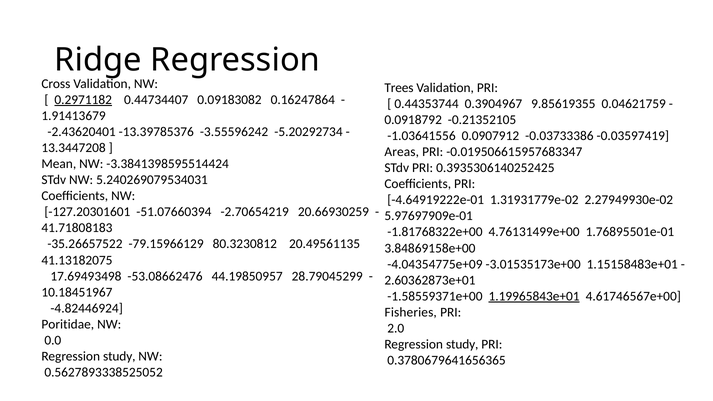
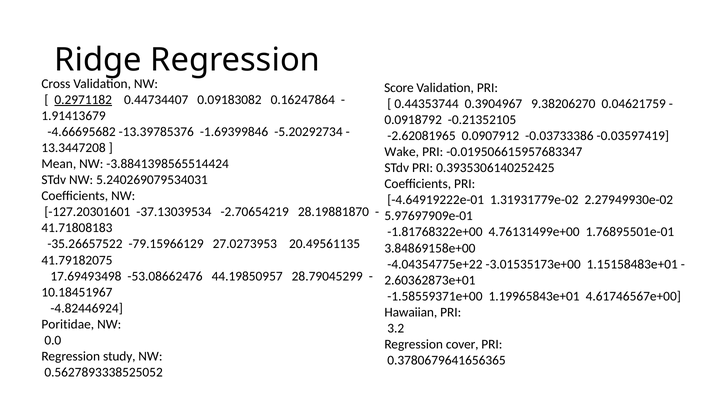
Trees: Trees -> Score
9.85619355: 9.85619355 -> 9.38206270
-2.43620401: -2.43620401 -> -4.66695682
-3.55596242: -3.55596242 -> -1.69399846
-1.03641556: -1.03641556 -> -2.62081965
Areas: Areas -> Wake
-3.3841398595514424: -3.3841398595514424 -> -3.8841398565514424
-51.07660394: -51.07660394 -> -37.13039534
20.66930259: 20.66930259 -> 28.19881870
80.3230812: 80.3230812 -> 27.0273953
41.13182075: 41.13182075 -> 41.79182075
-4.04354775e+09: -4.04354775e+09 -> -4.04354775e+22
1.19965843e+01 underline: present -> none
Fisheries: Fisheries -> Hawaiian
2.0: 2.0 -> 3.2
study at (462, 344): study -> cover
